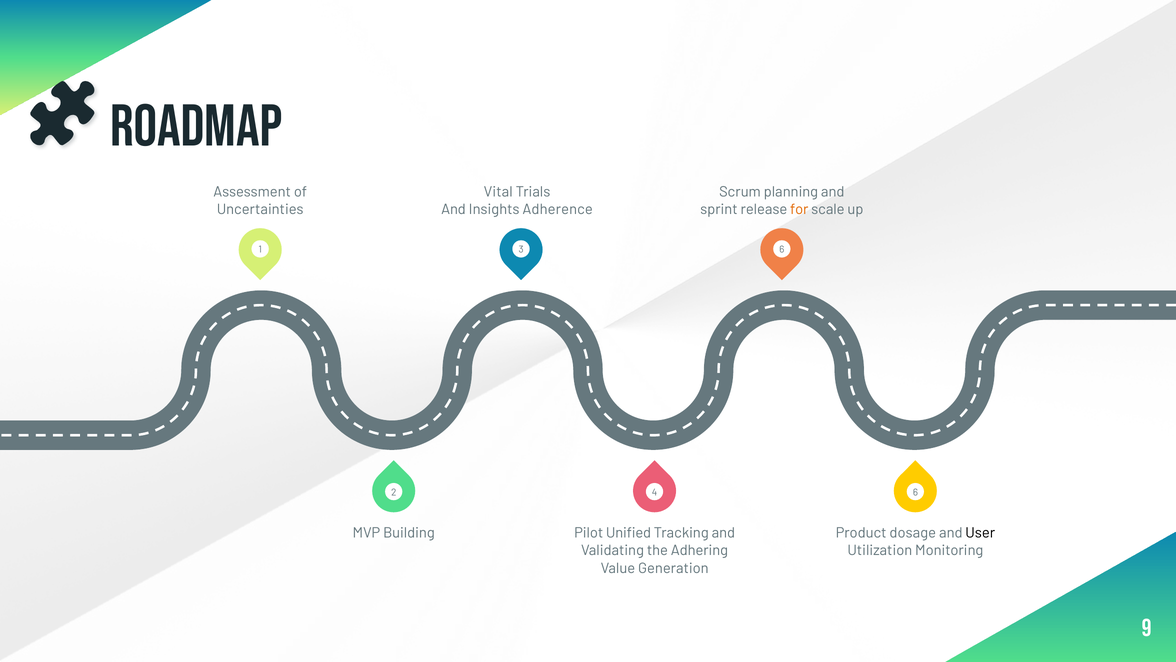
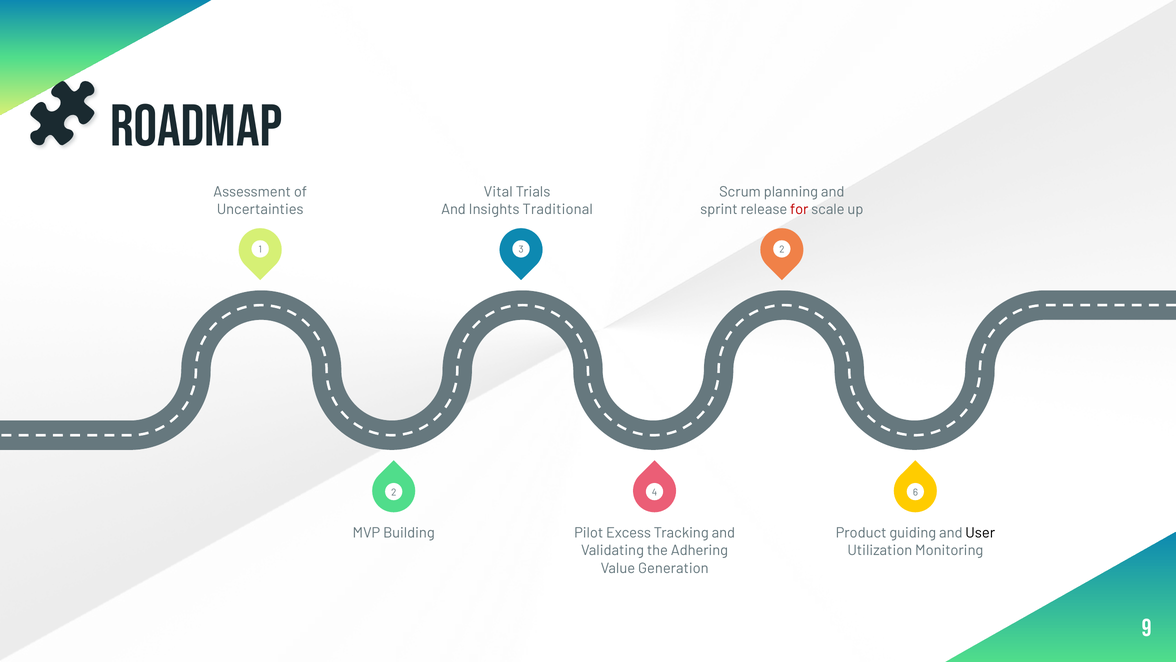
Adherence: Adherence -> Traditional
for colour: orange -> red
3 6: 6 -> 2
Unified: Unified -> Excess
dosage: dosage -> guiding
